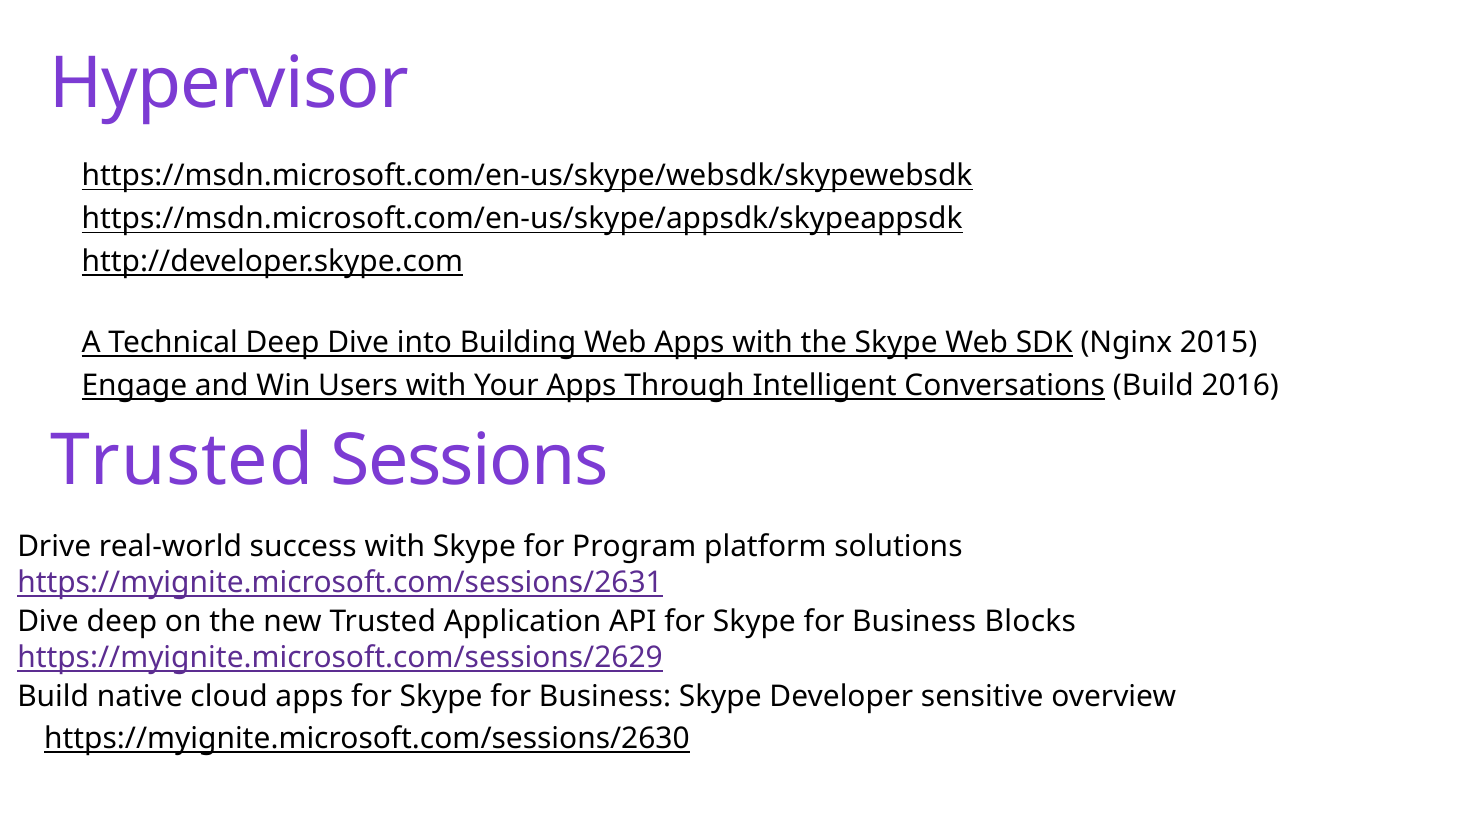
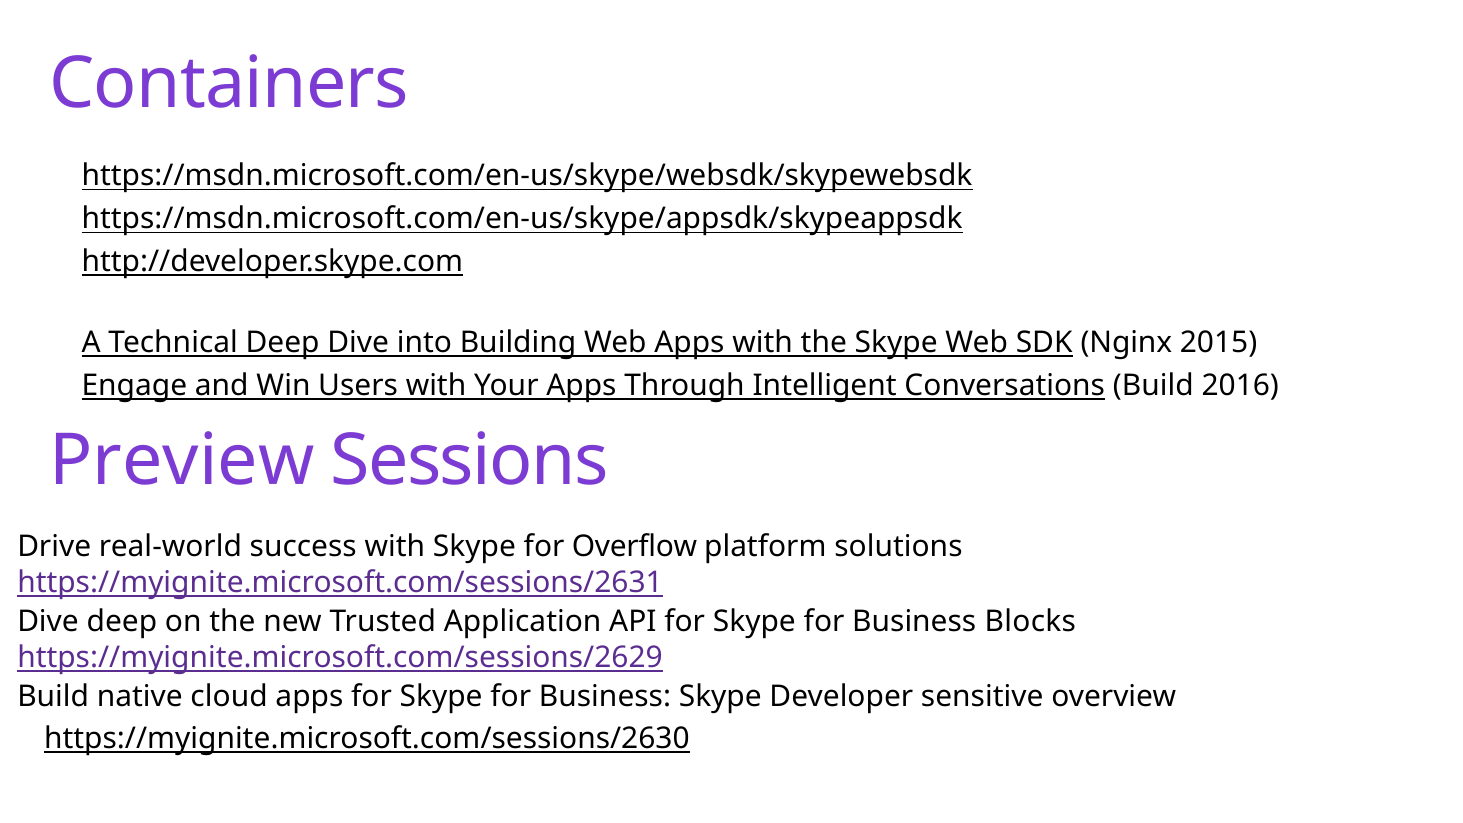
Hypervisor: Hypervisor -> Containers
Trusted at (182, 461): Trusted -> Preview
Program: Program -> Overflow
